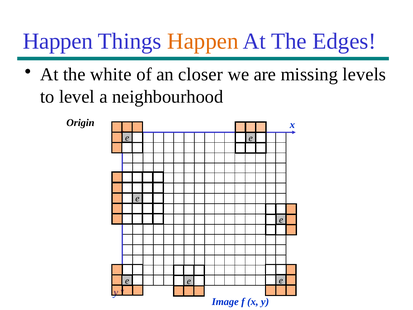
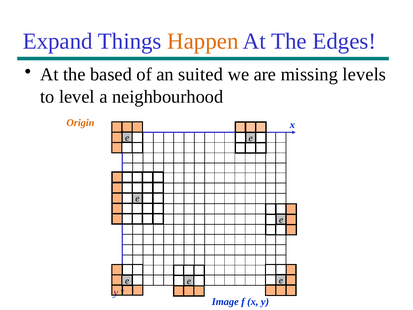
Happen at (58, 41): Happen -> Expand
white: white -> based
closer: closer -> suited
Origin colour: black -> orange
